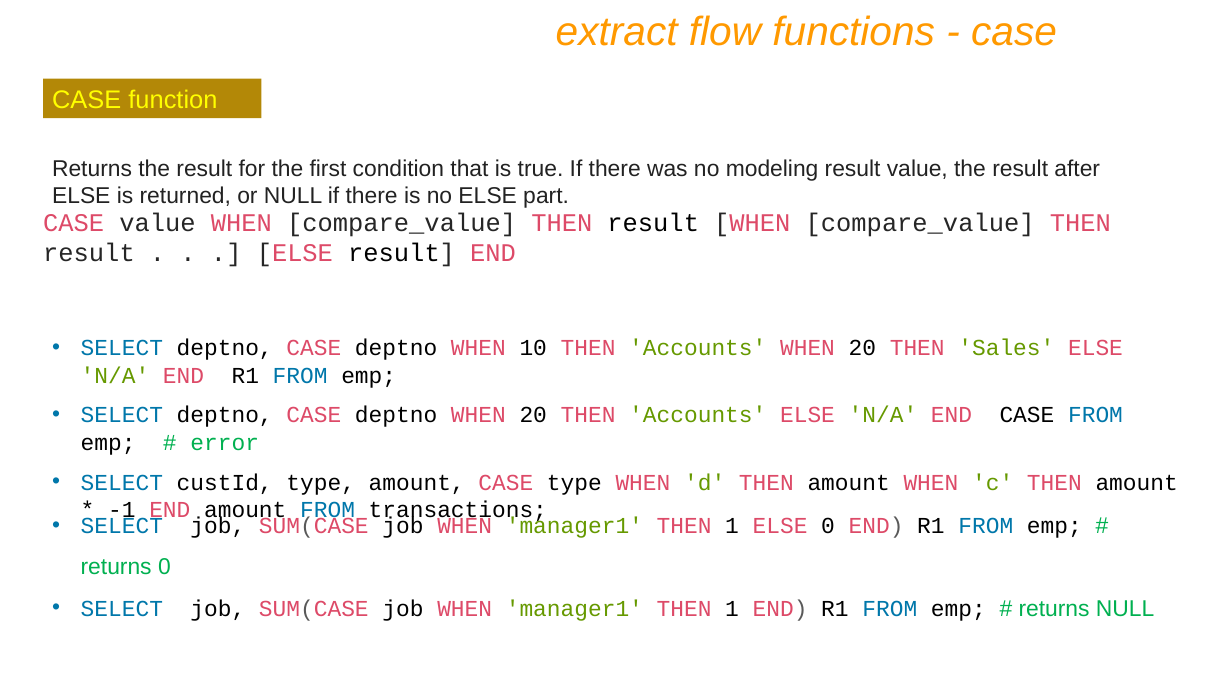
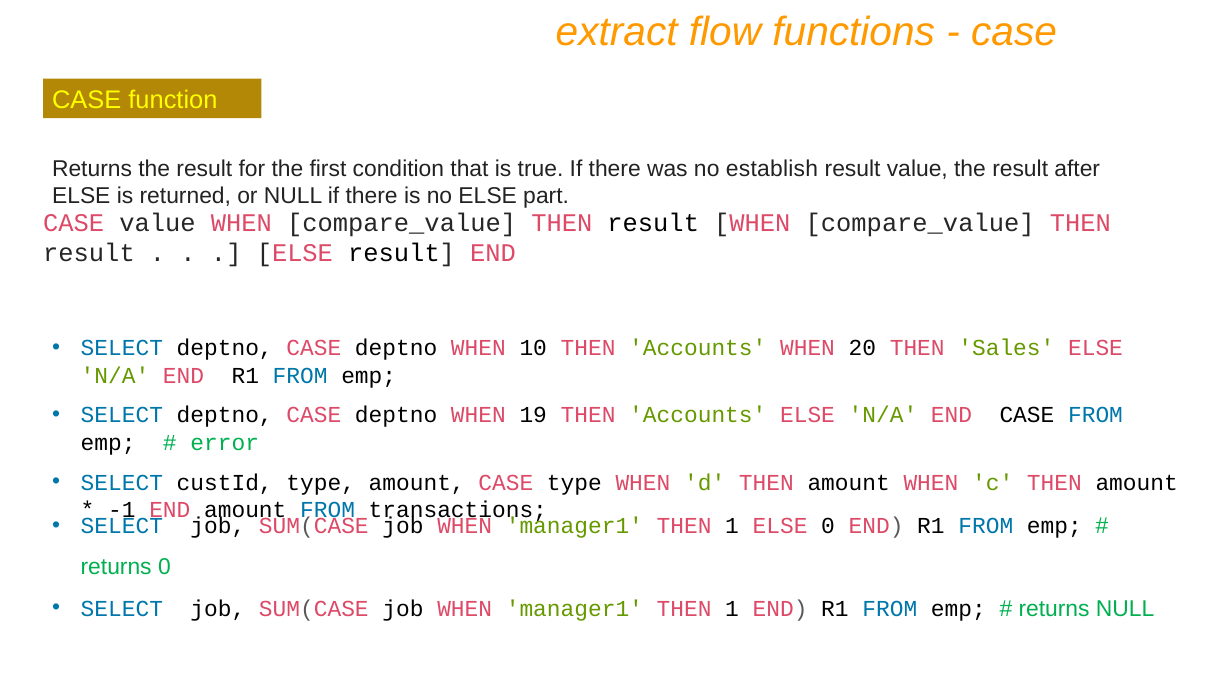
modeling: modeling -> establish
deptno WHEN 20: 20 -> 19
